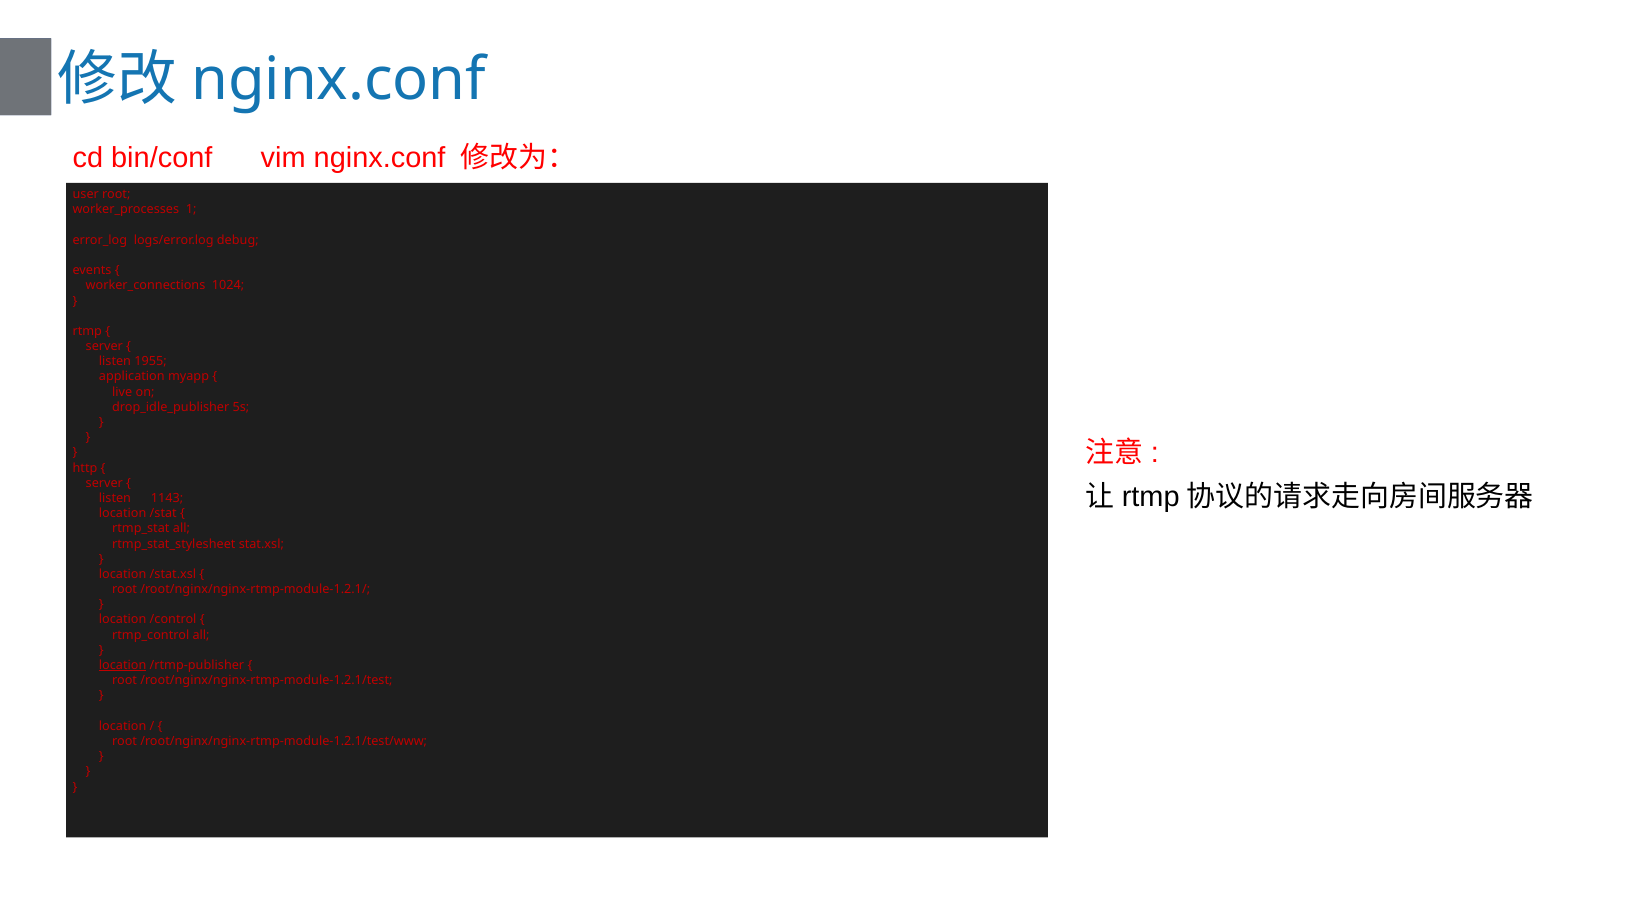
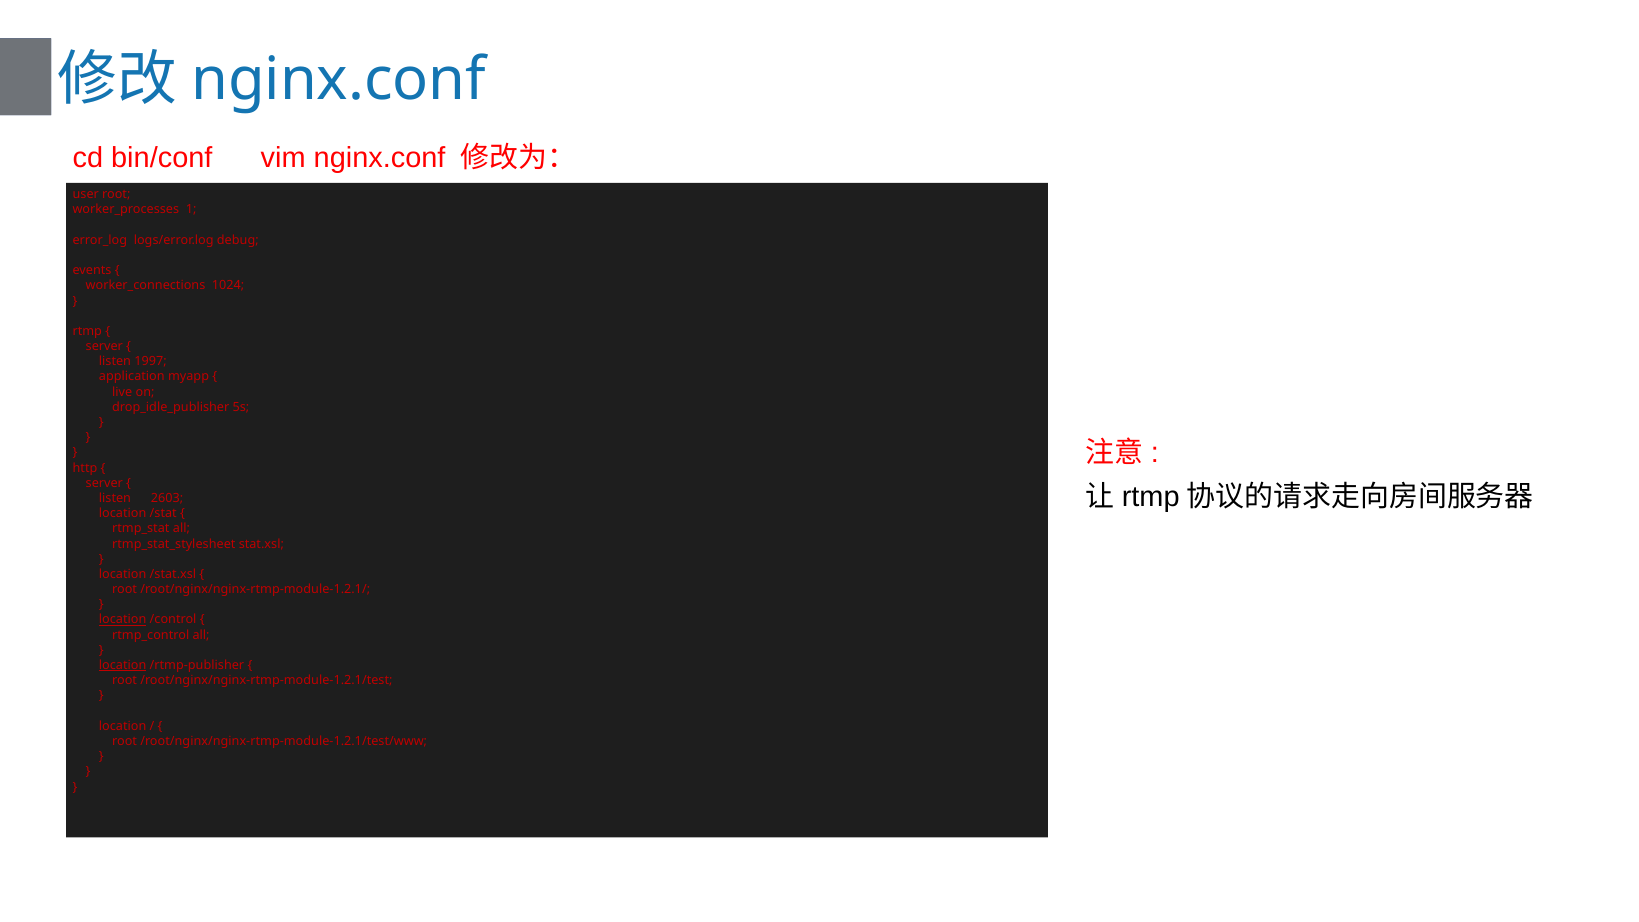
1955: 1955 -> 1997
1143: 1143 -> 2603
location at (123, 620) underline: none -> present
